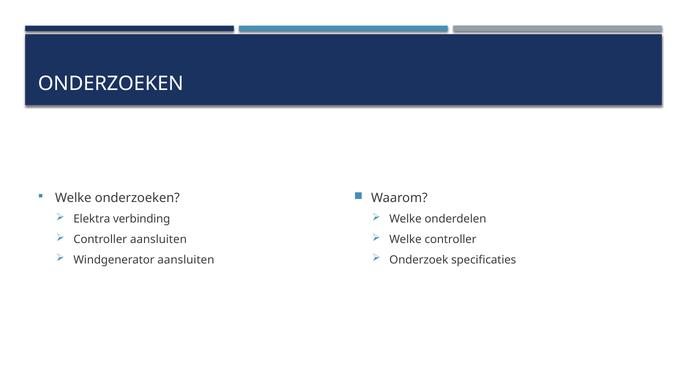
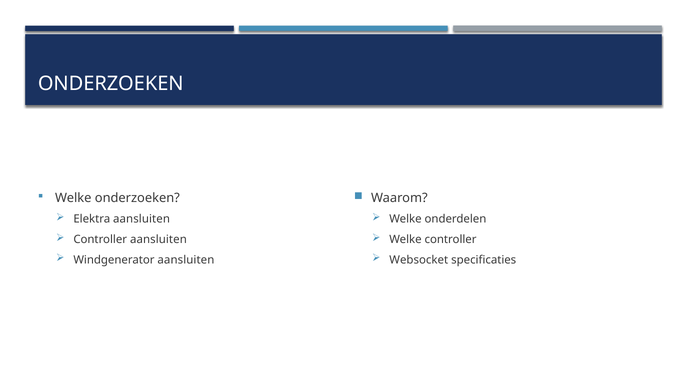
Elektra verbinding: verbinding -> aansluiten
Onderzoek: Onderzoek -> Websocket
